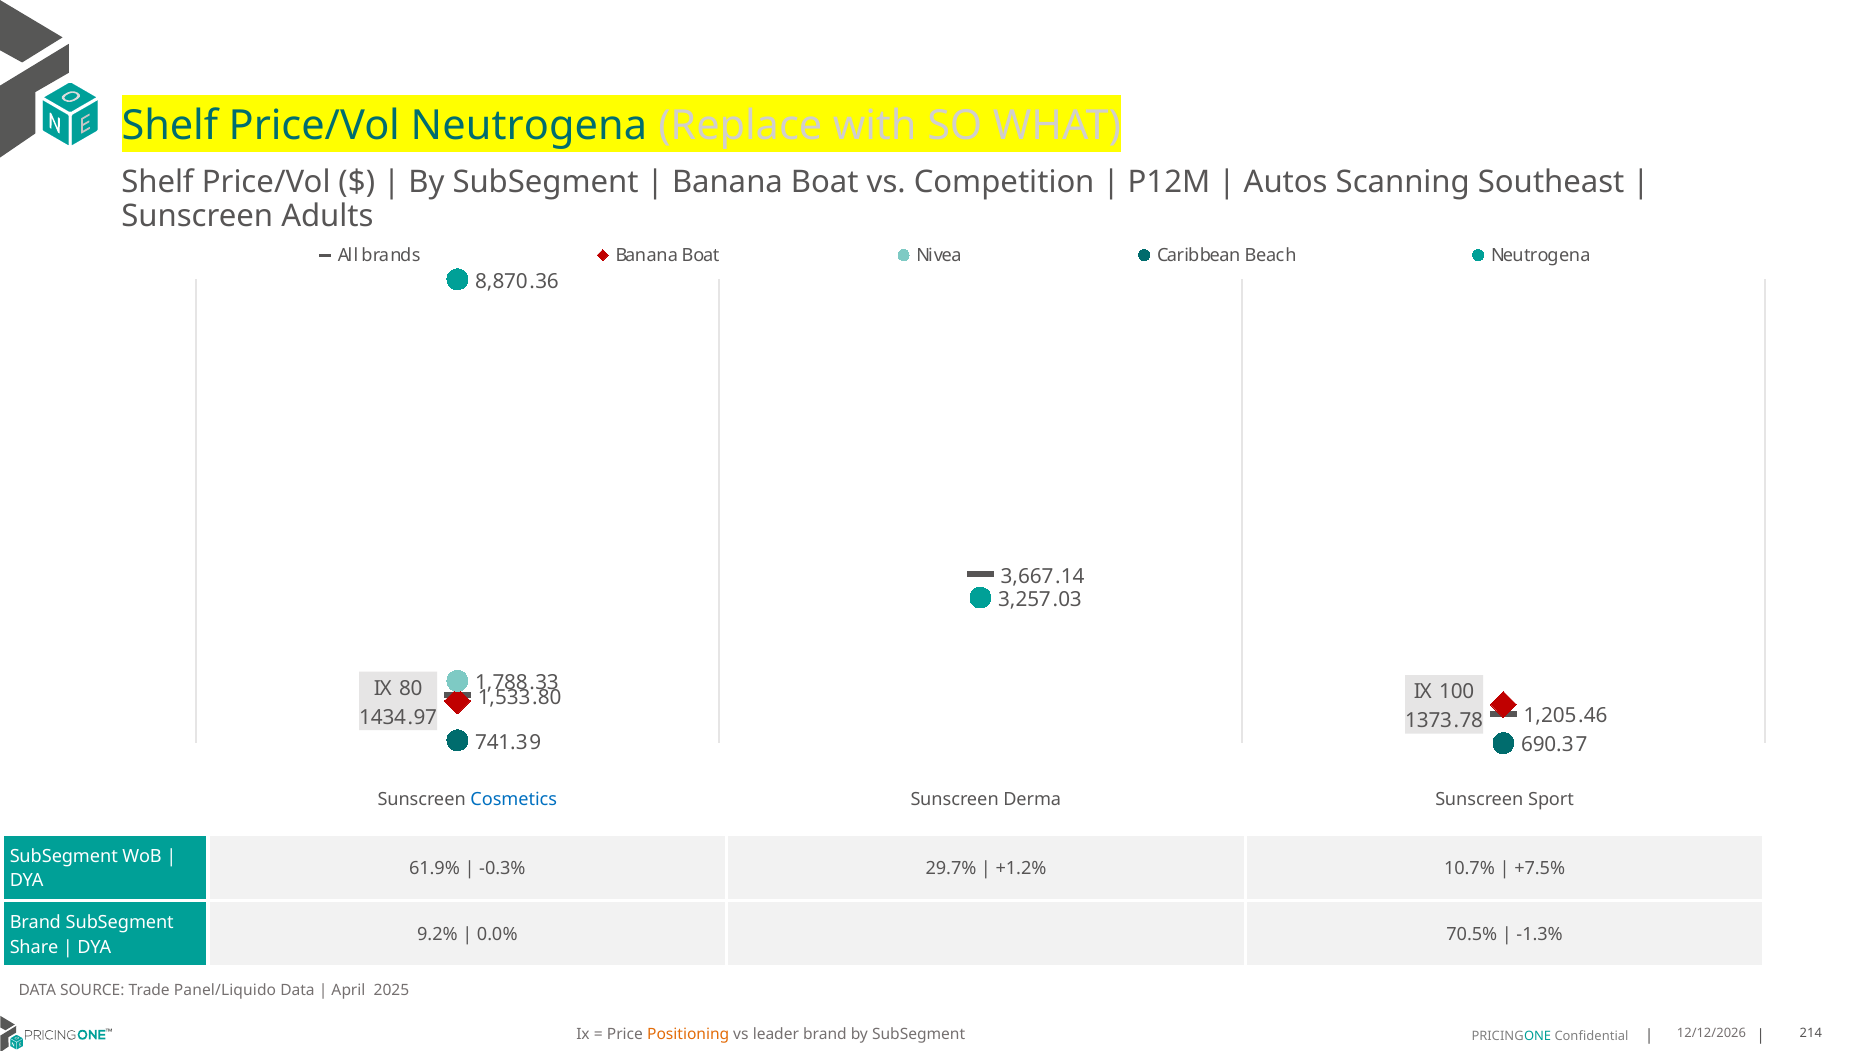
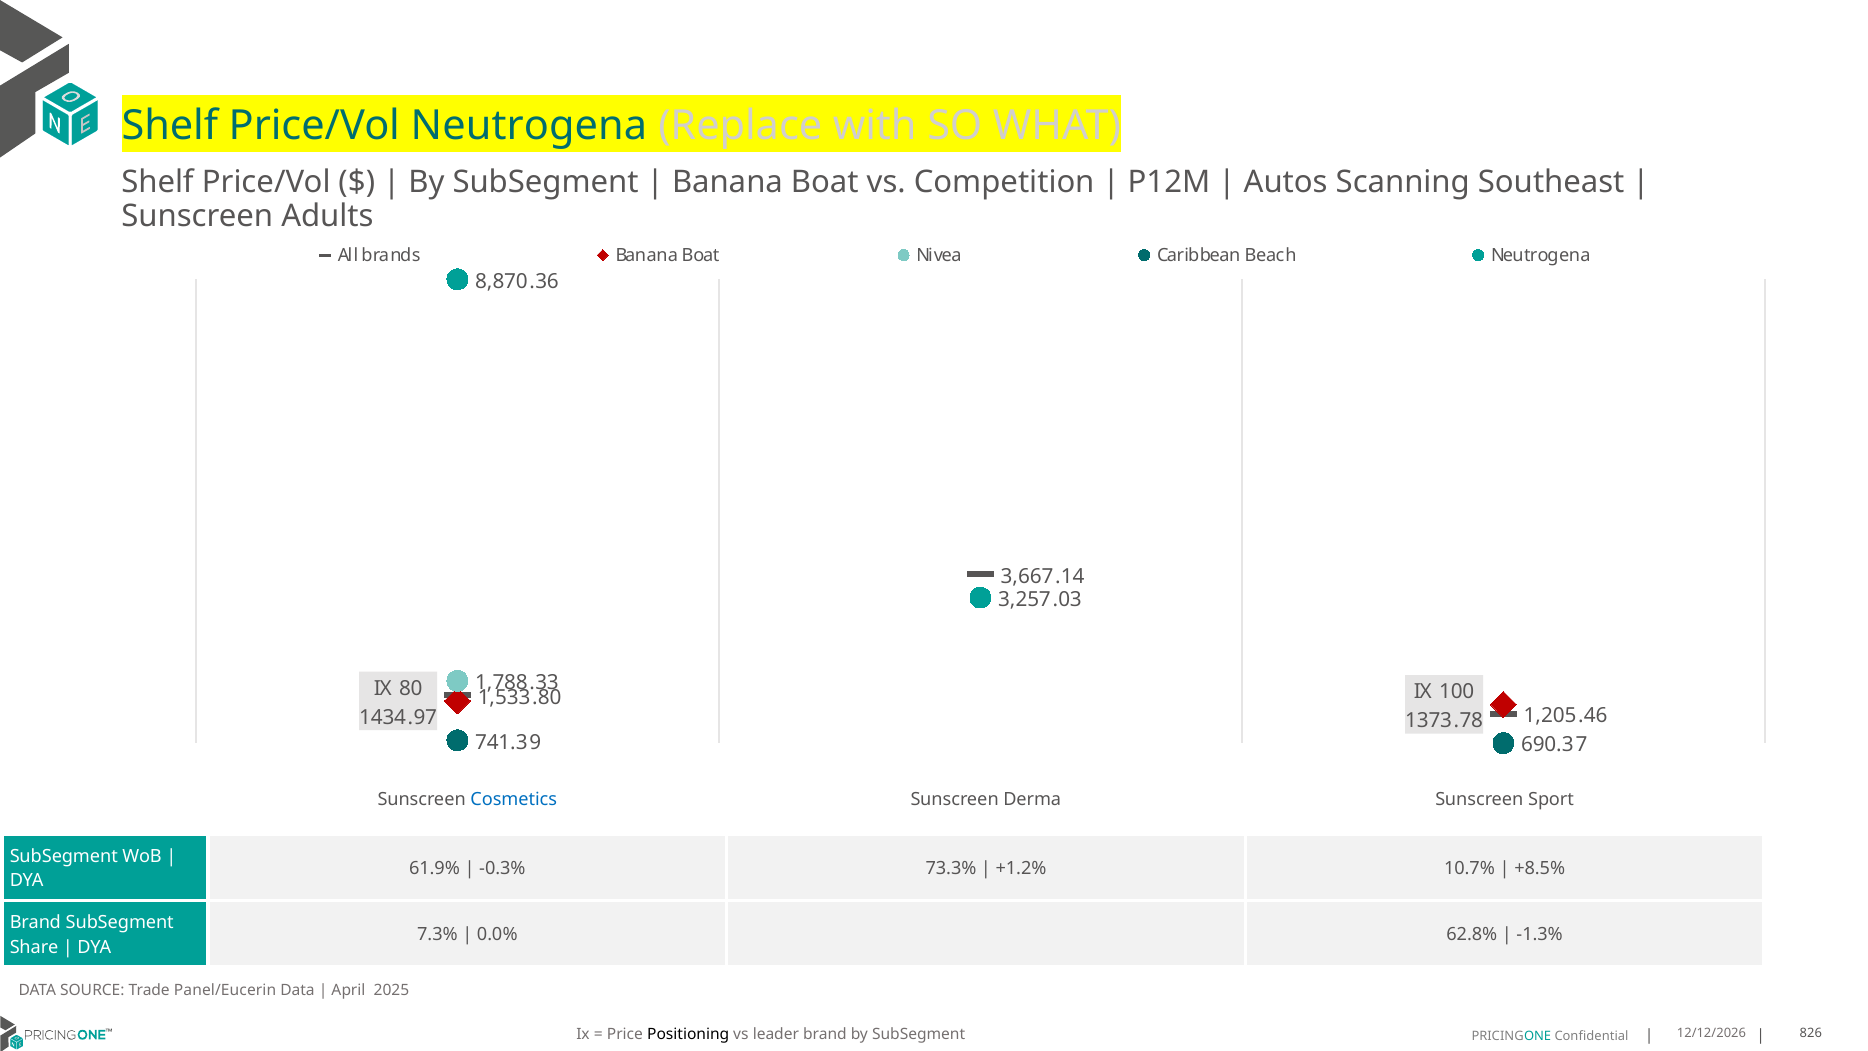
29.7%: 29.7% -> 73.3%
+7.5%: +7.5% -> +8.5%
9.2%: 9.2% -> 7.3%
70.5%: 70.5% -> 62.8%
Panel/Liquido: Panel/Liquido -> Panel/Eucerin
Positioning colour: orange -> black
214: 214 -> 826
